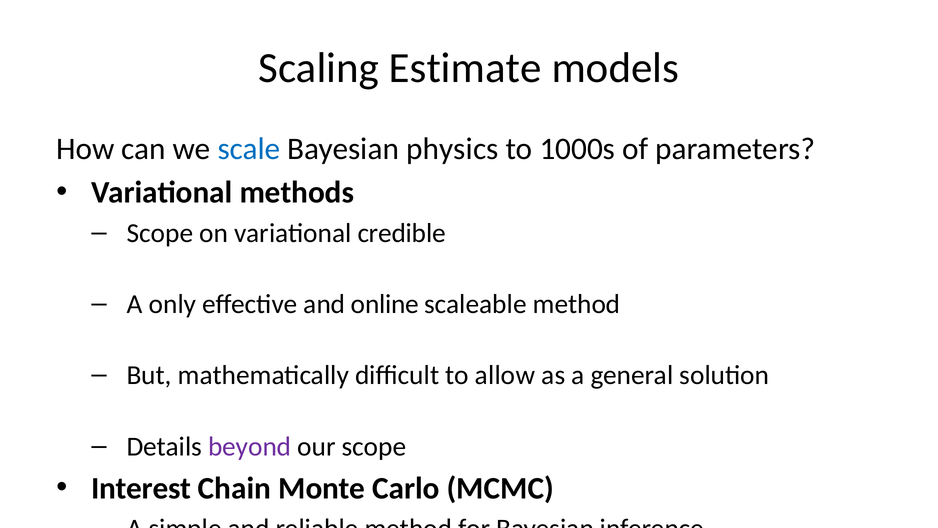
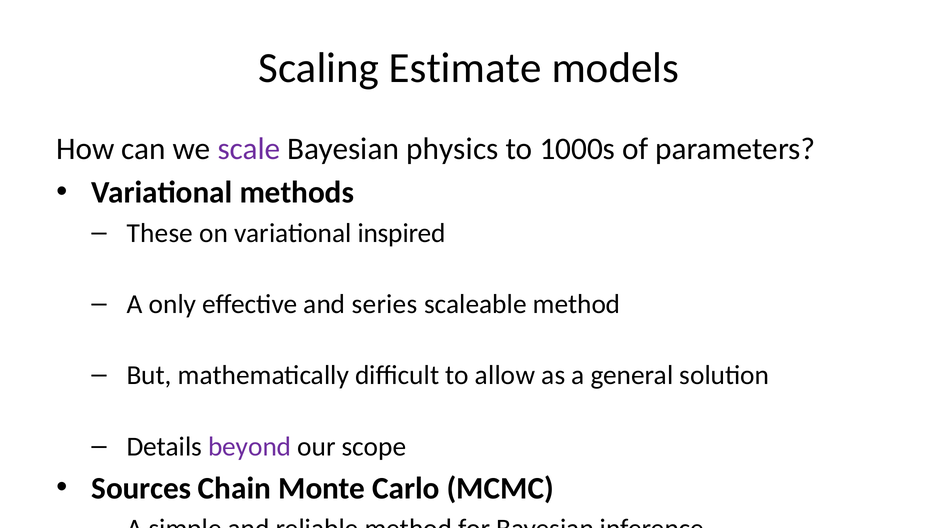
scale colour: blue -> purple
Scope at (160, 233): Scope -> These
credible: credible -> inspired
online: online -> series
Interest: Interest -> Sources
